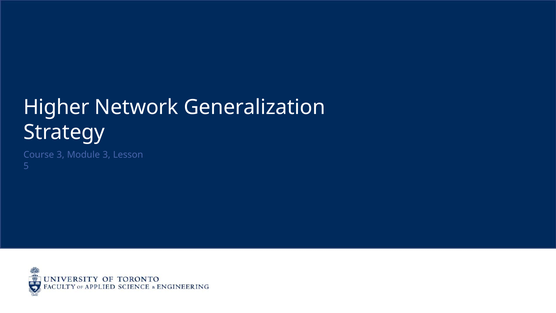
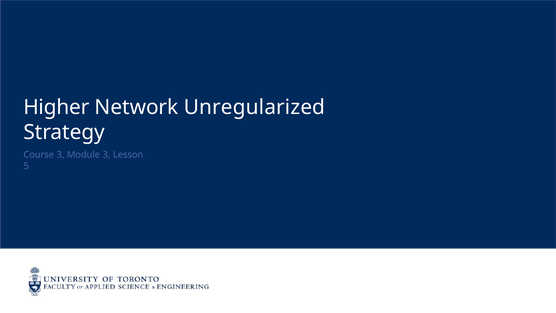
Generalization: Generalization -> Unregularized
